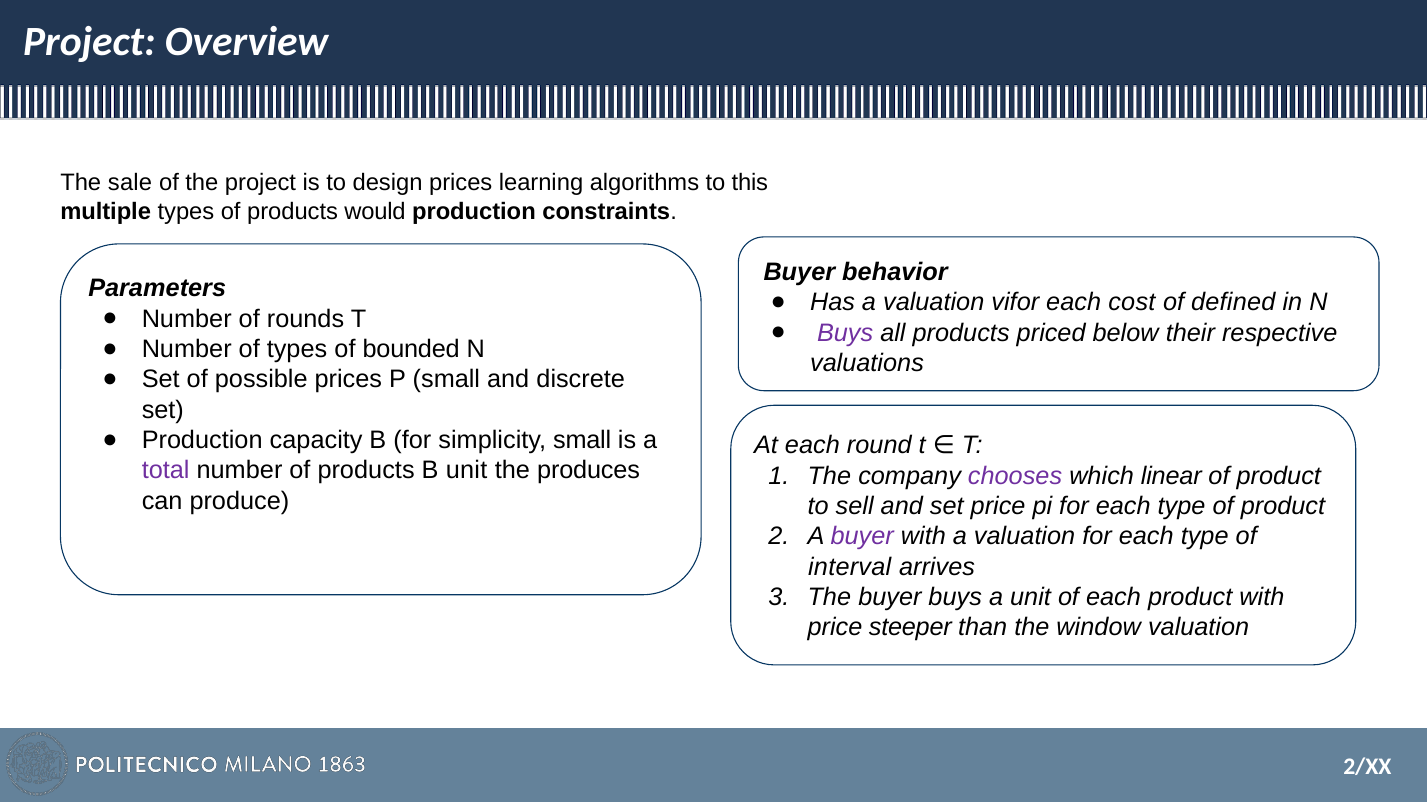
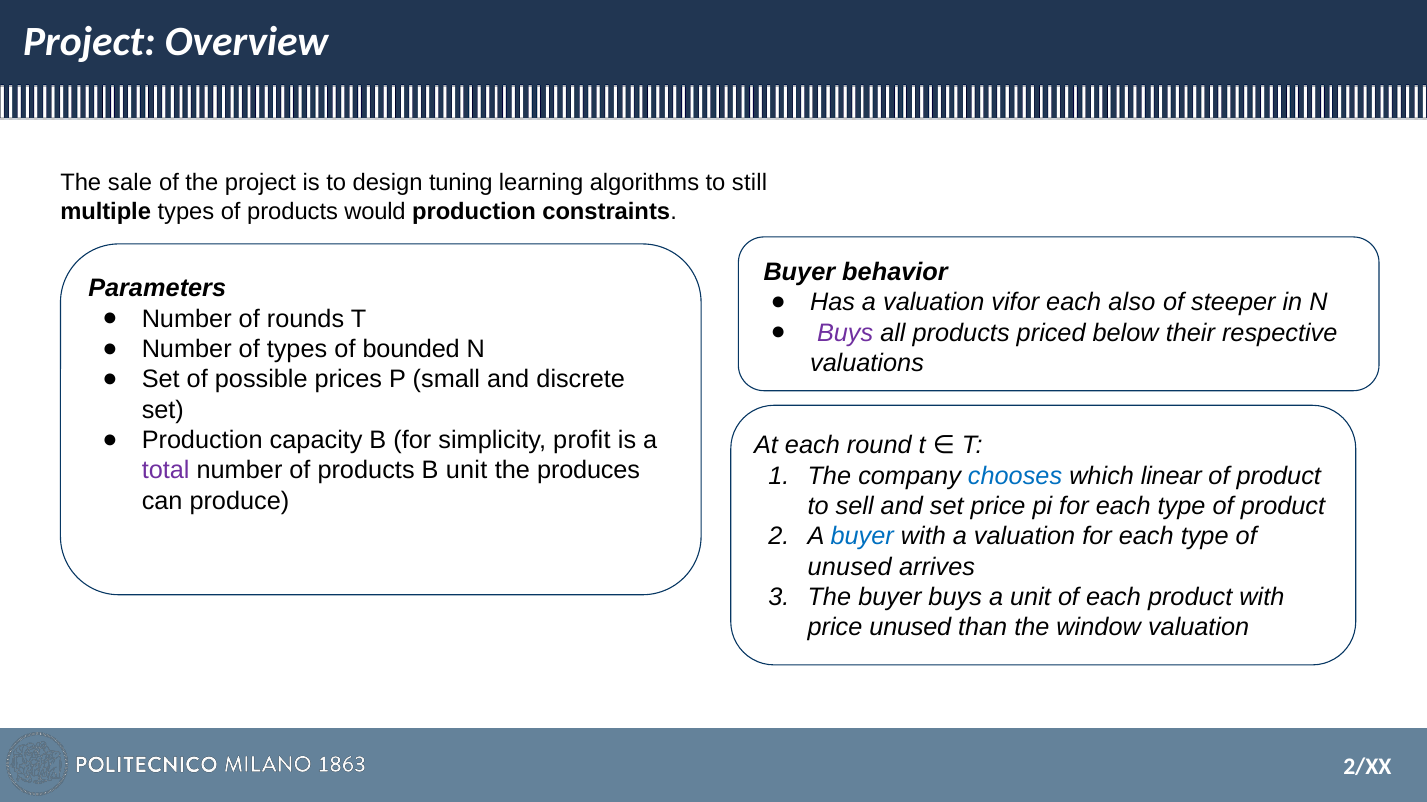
design prices: prices -> tuning
this: this -> still
cost: cost -> also
defined: defined -> steeper
simplicity small: small -> profit
chooses colour: purple -> blue
buyer at (862, 537) colour: purple -> blue
interval at (850, 567): interval -> unused
price steeper: steeper -> unused
